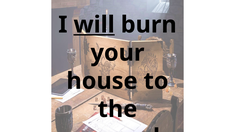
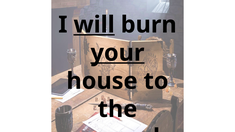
your underline: none -> present
